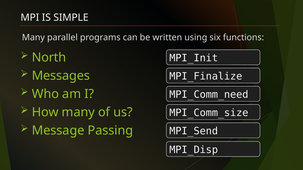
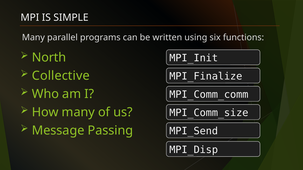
Messages: Messages -> Collective
MPI_Comm_need: MPI_Comm_need -> MPI_Comm_comm
